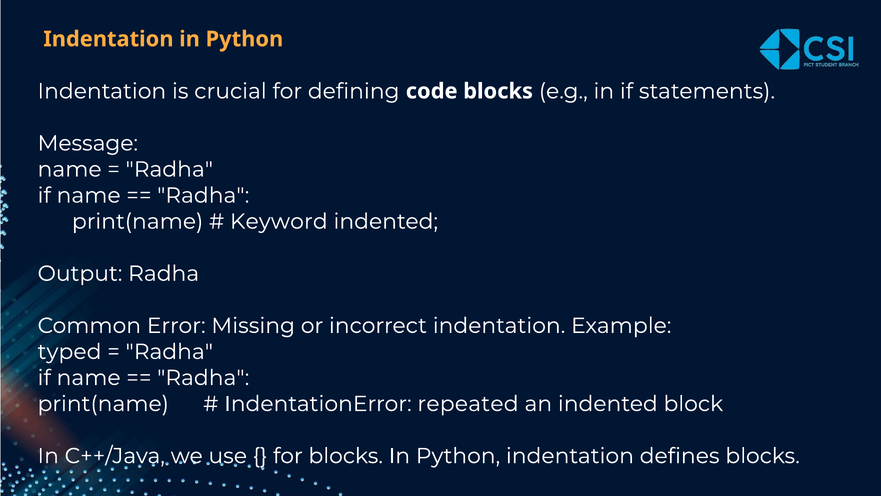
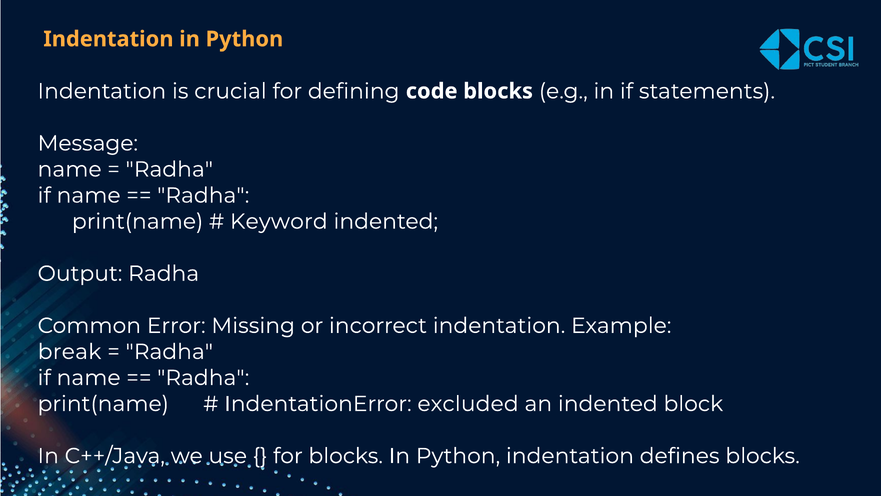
typed: typed -> break
repeated: repeated -> excluded
